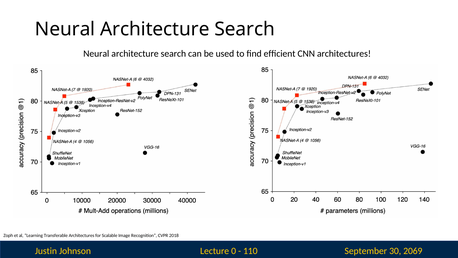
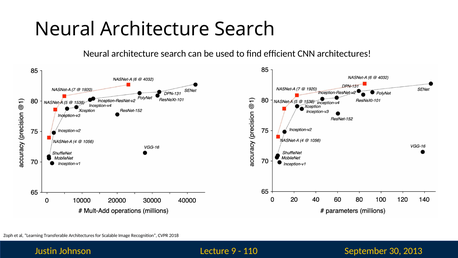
0: 0 -> 9
2069: 2069 -> 2013
